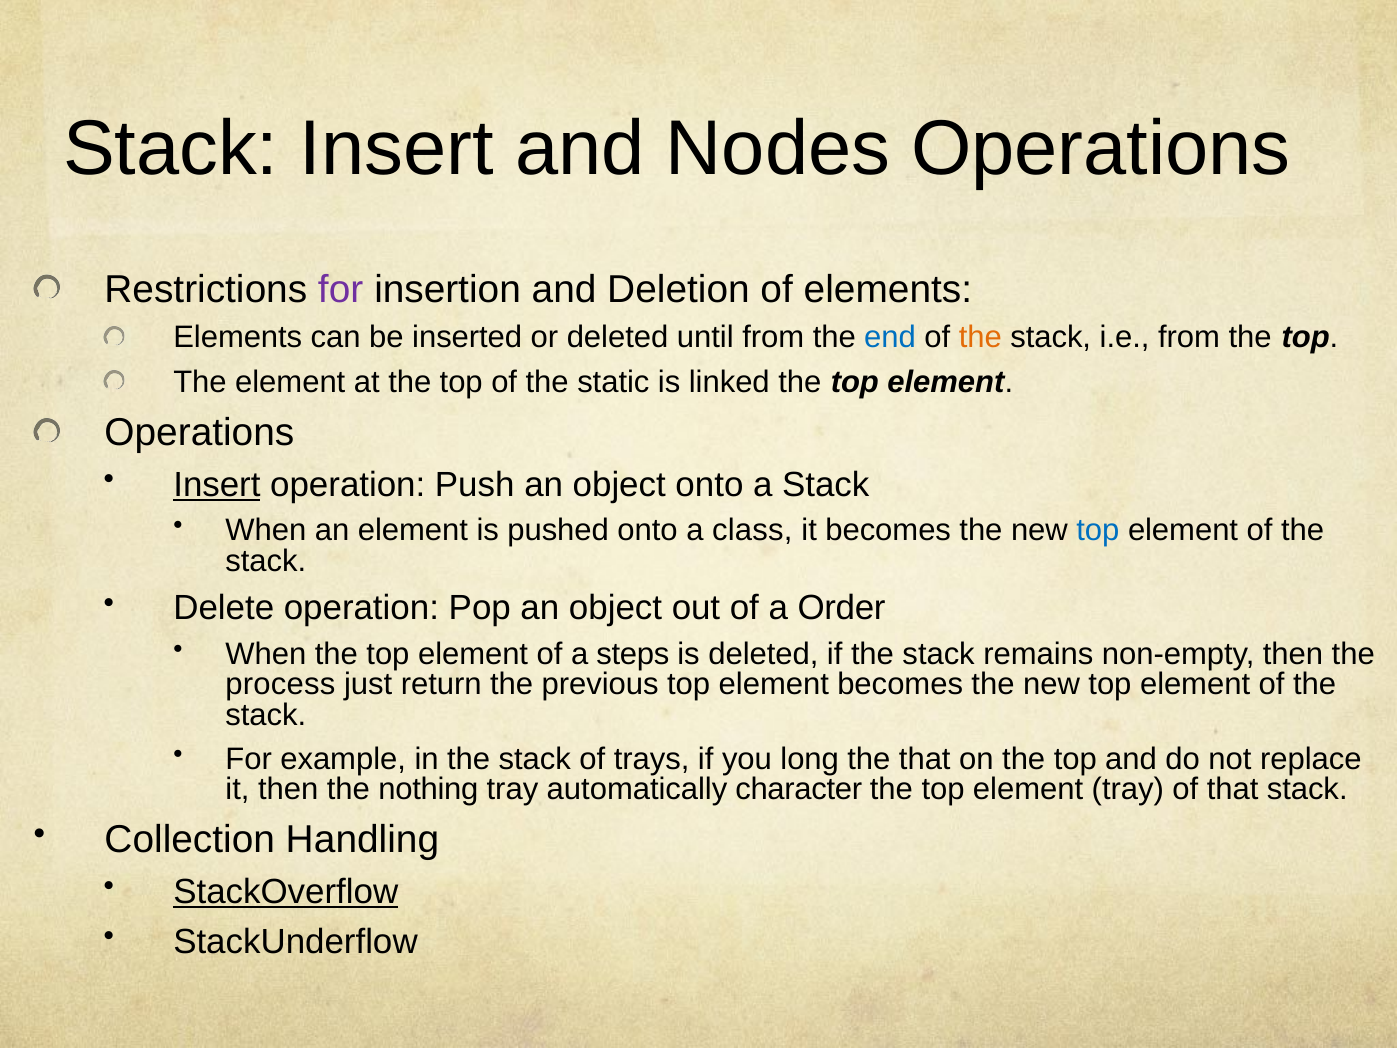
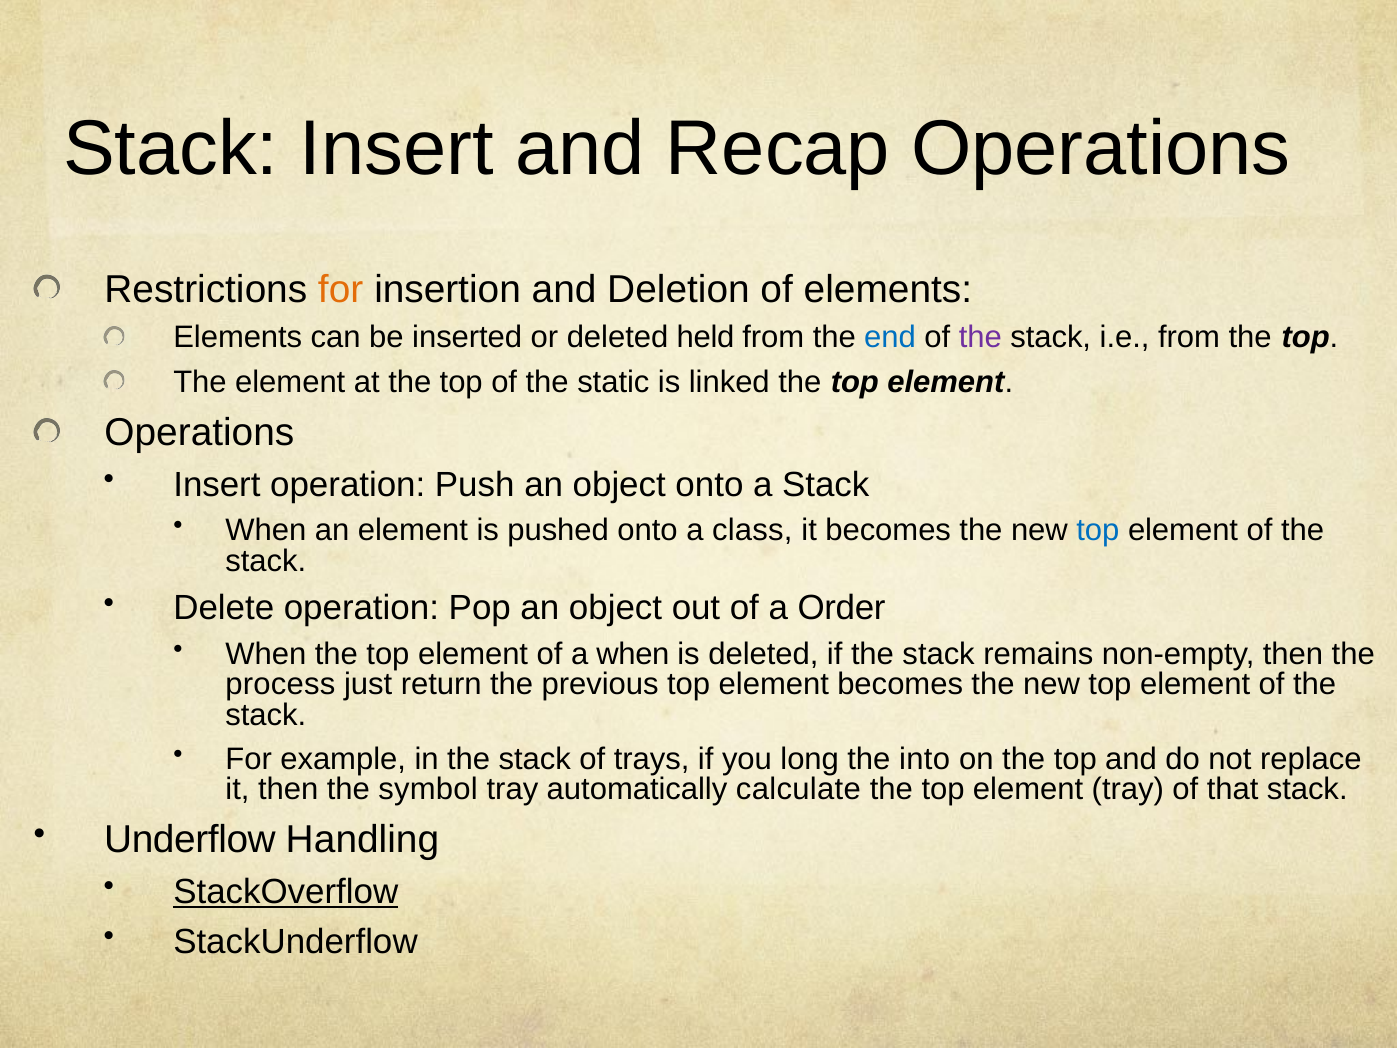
Nodes: Nodes -> Recap
for at (341, 289) colour: purple -> orange
until: until -> held
the at (980, 338) colour: orange -> purple
Insert at (217, 484) underline: present -> none
a steps: steps -> when
the that: that -> into
nothing: nothing -> symbol
character: character -> calculate
Collection: Collection -> Underflow
